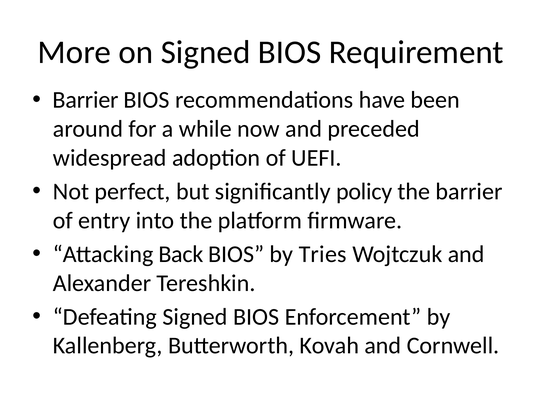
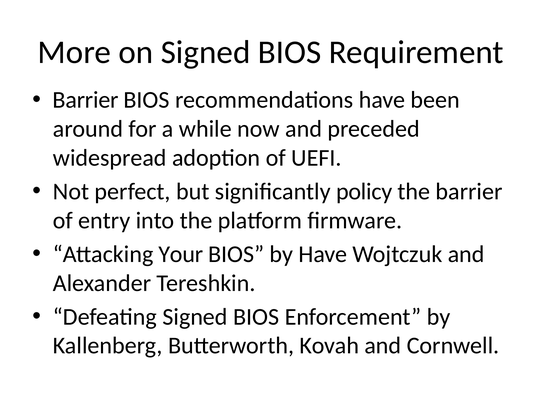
Back: Back -> Your
by Tries: Tries -> Have
